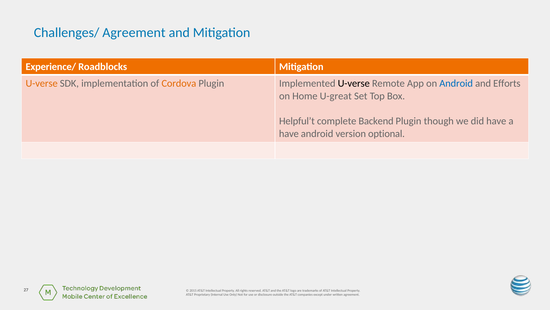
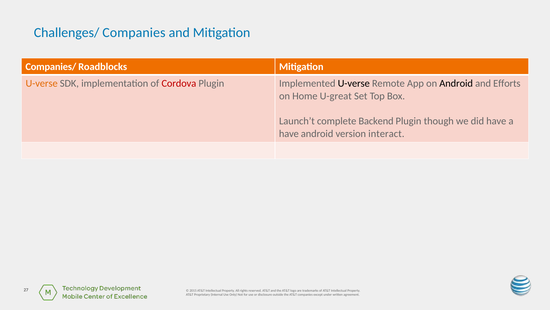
Challenges/ Agreement: Agreement -> Companies
Experience/: Experience/ -> Companies/
Cordova colour: orange -> red
Android at (456, 83) colour: blue -> black
Helpful’t: Helpful’t -> Launch’t
optional: optional -> interact
